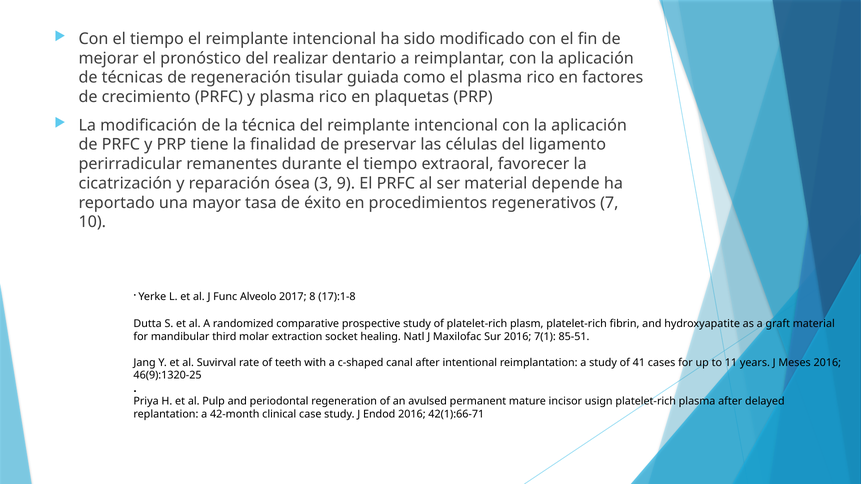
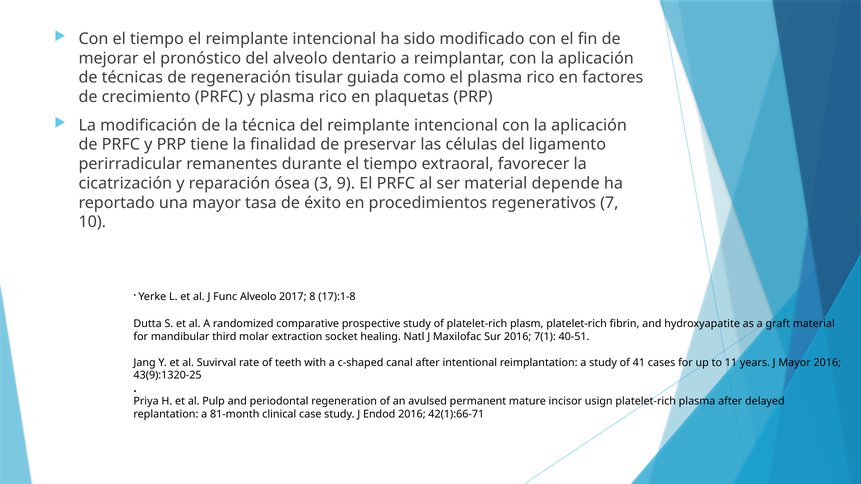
del realizar: realizar -> alveolo
85-51: 85-51 -> 40-51
J Meses: Meses -> Mayor
46(9):1320-25: 46(9):1320-25 -> 43(9):1320-25
42-month: 42-month -> 81-month
